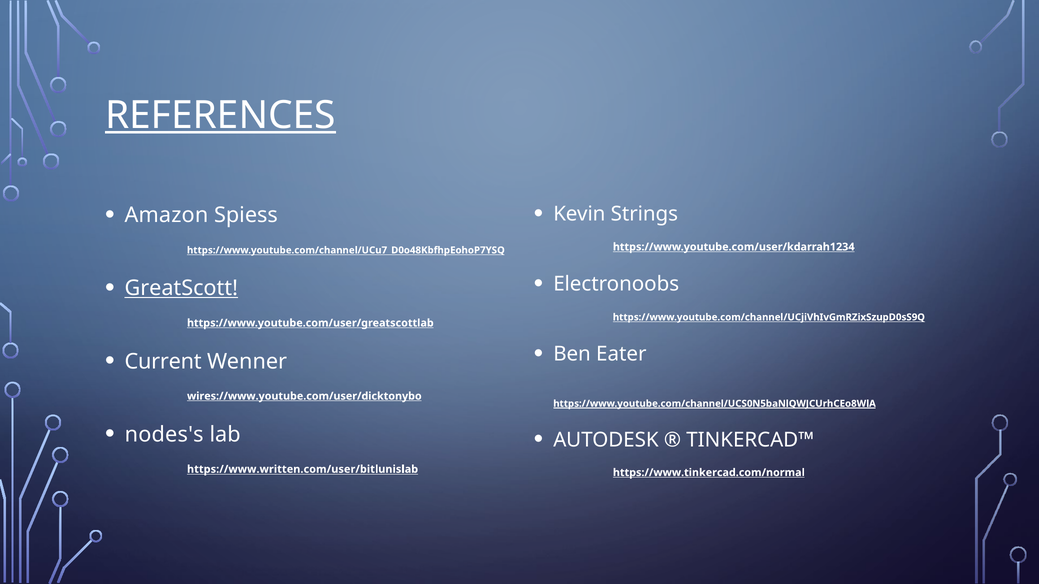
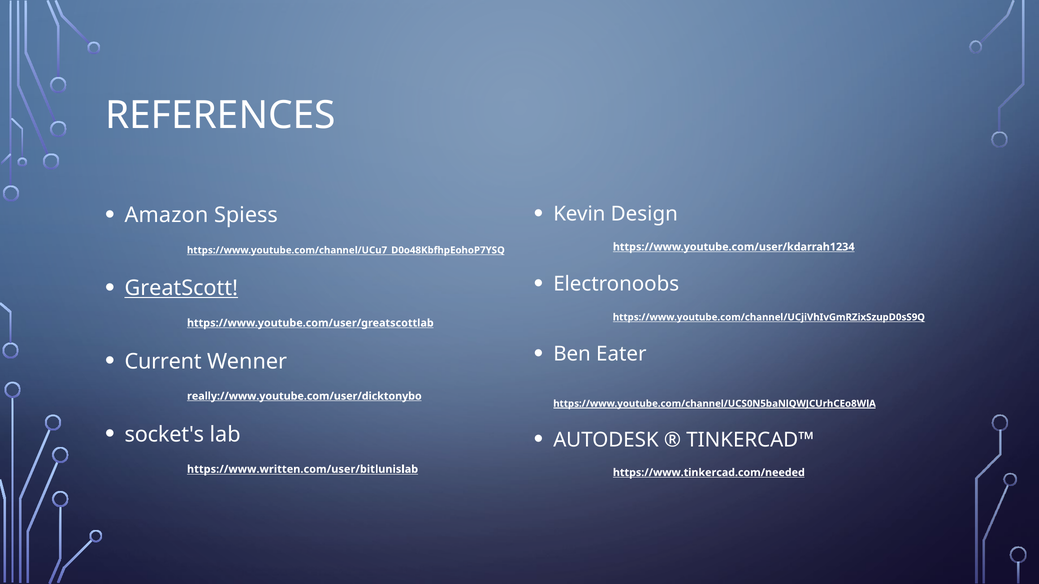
REFERENCES underline: present -> none
Strings: Strings -> Design
wires://www.youtube.com/user/dicktonybo: wires://www.youtube.com/user/dicktonybo -> really://www.youtube.com/user/dicktonybo
nodes's: nodes's -> socket's
https://www.tinkercad.com/normal: https://www.tinkercad.com/normal -> https://www.tinkercad.com/needed
